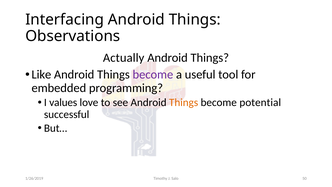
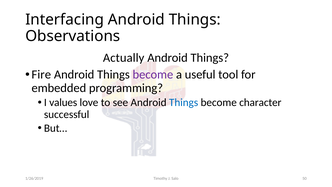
Like: Like -> Fire
Things at (184, 102) colour: orange -> blue
potential: potential -> character
